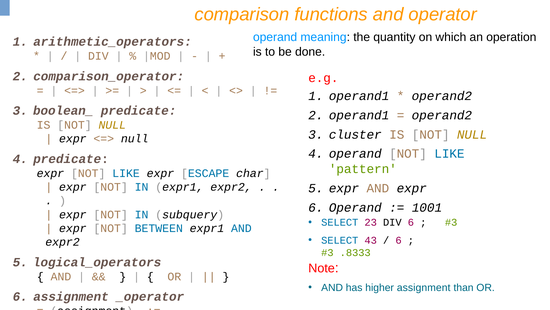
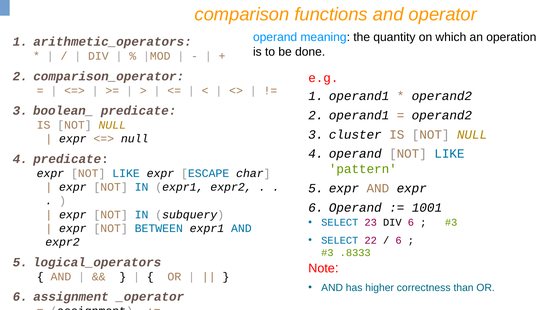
43: 43 -> 22
higher assignment: assignment -> correctness
